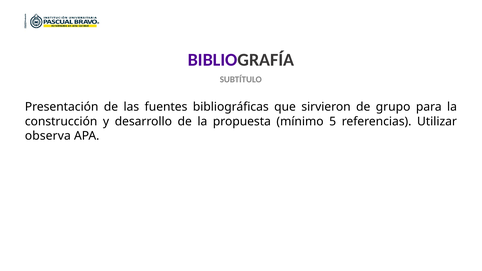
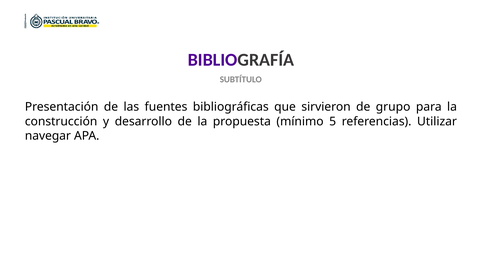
observa: observa -> navegar
